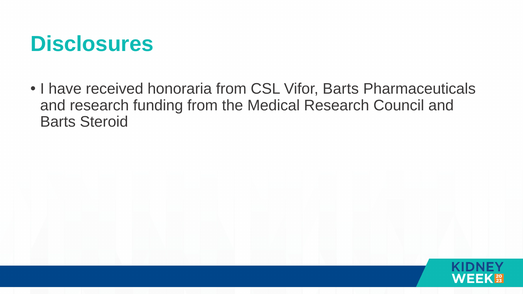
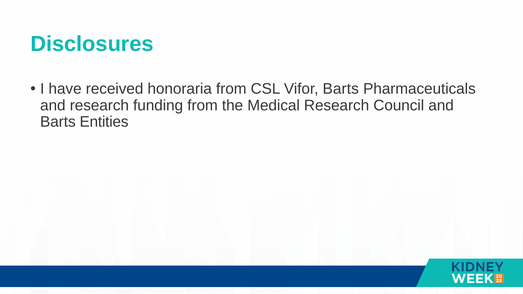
Steroid: Steroid -> Entities
